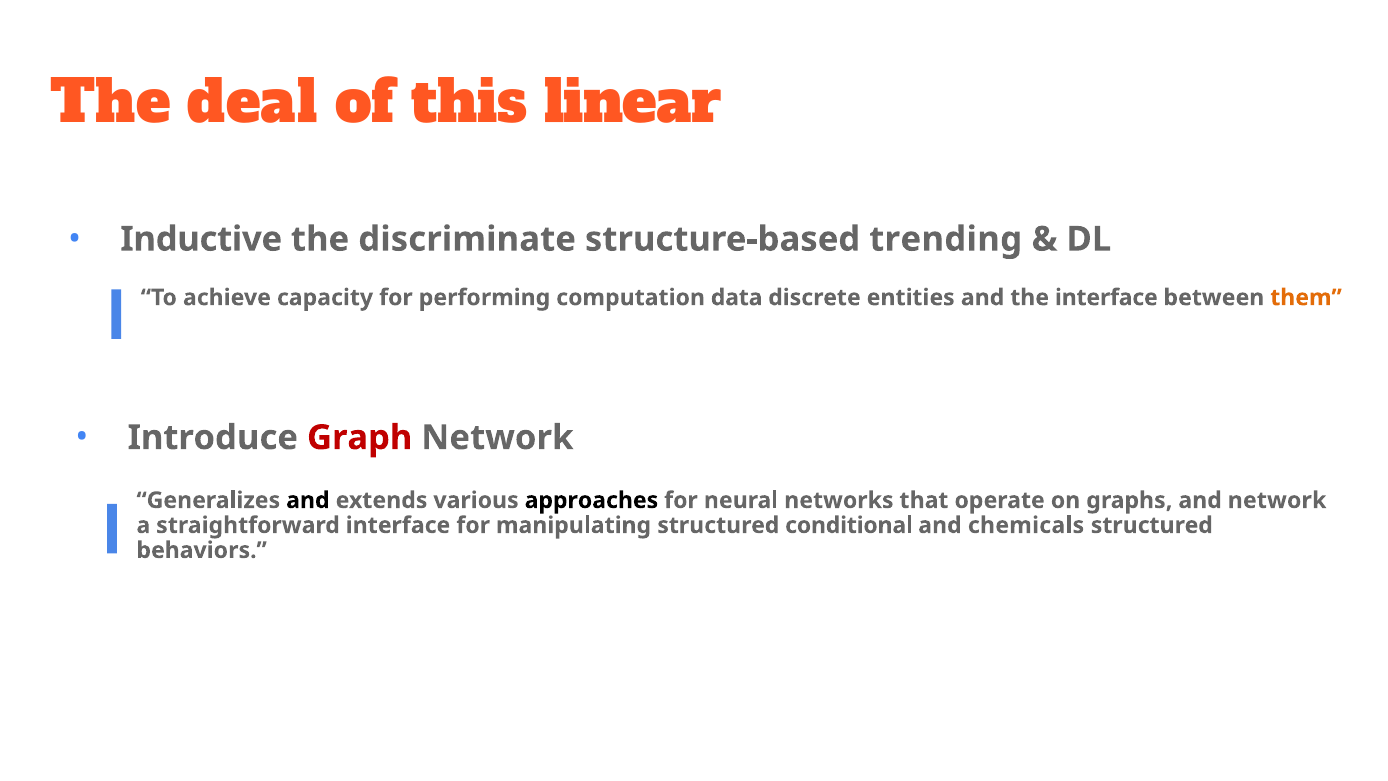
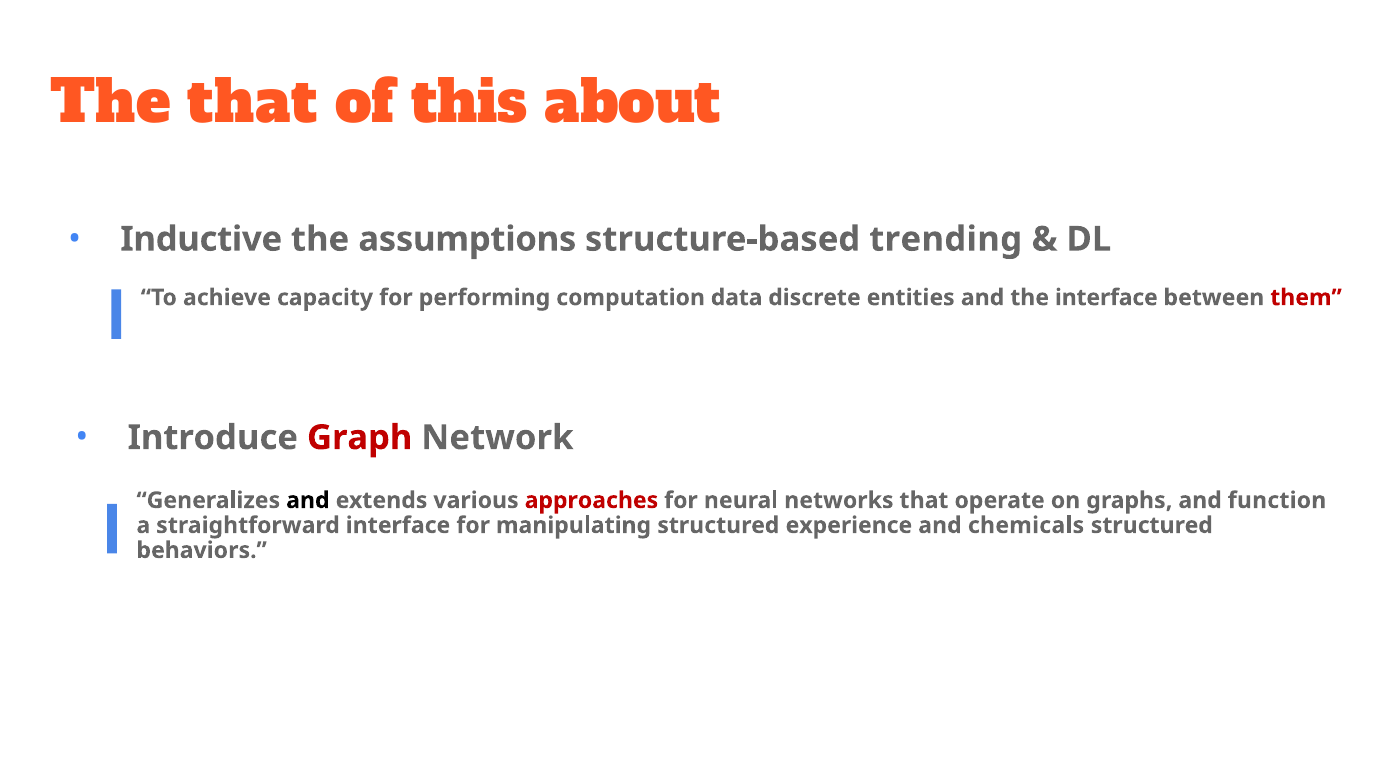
The deal: deal -> that
linear: linear -> about
discriminate: discriminate -> assumptions
them colour: orange -> red
approaches colour: black -> red
and network: network -> function
conditional: conditional -> experience
